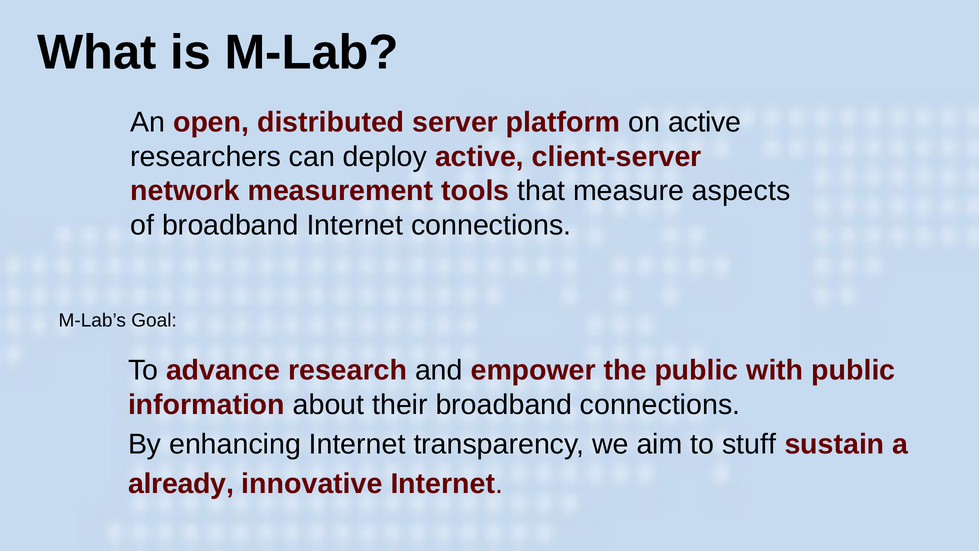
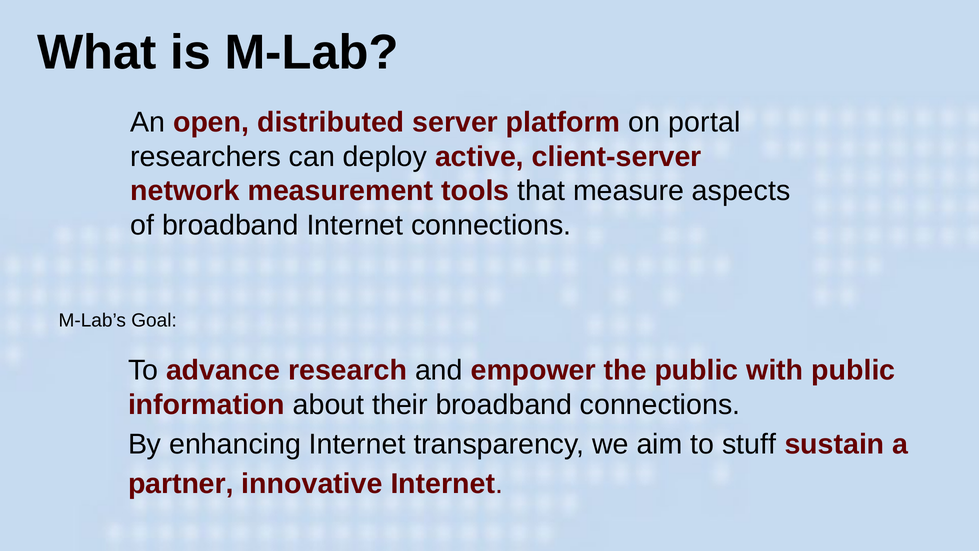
on active: active -> portal
already: already -> partner
